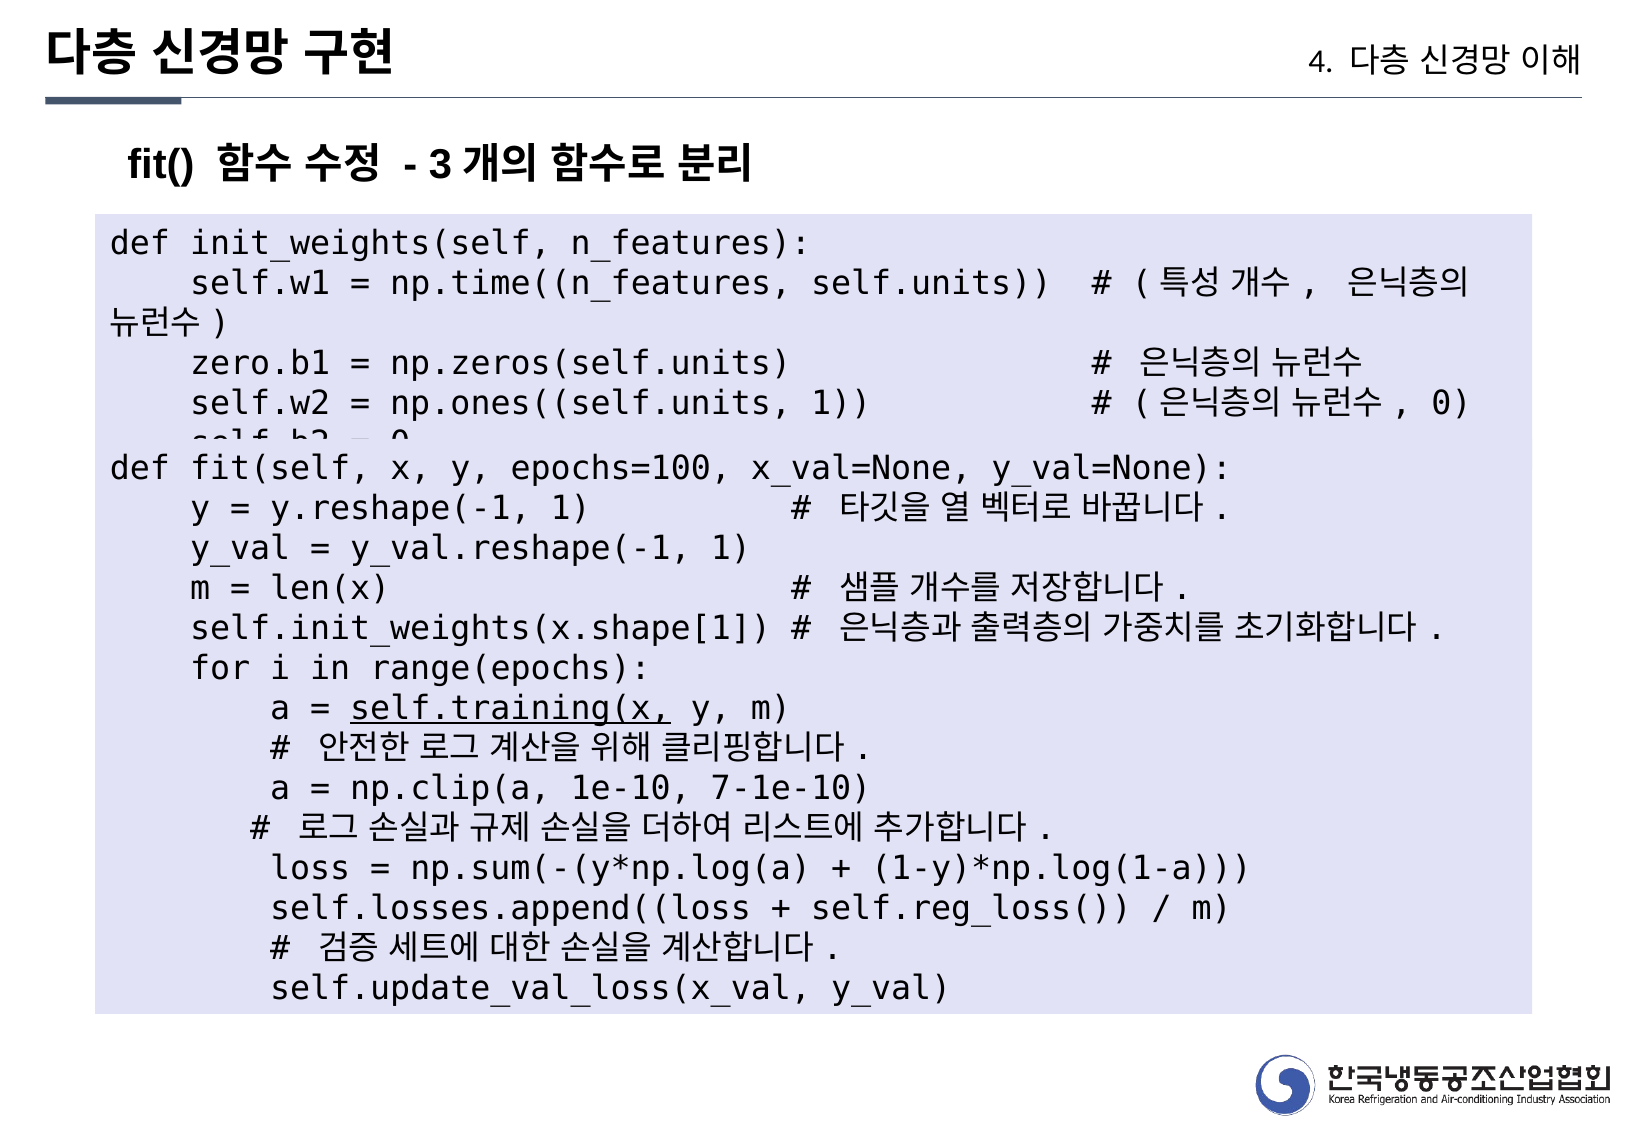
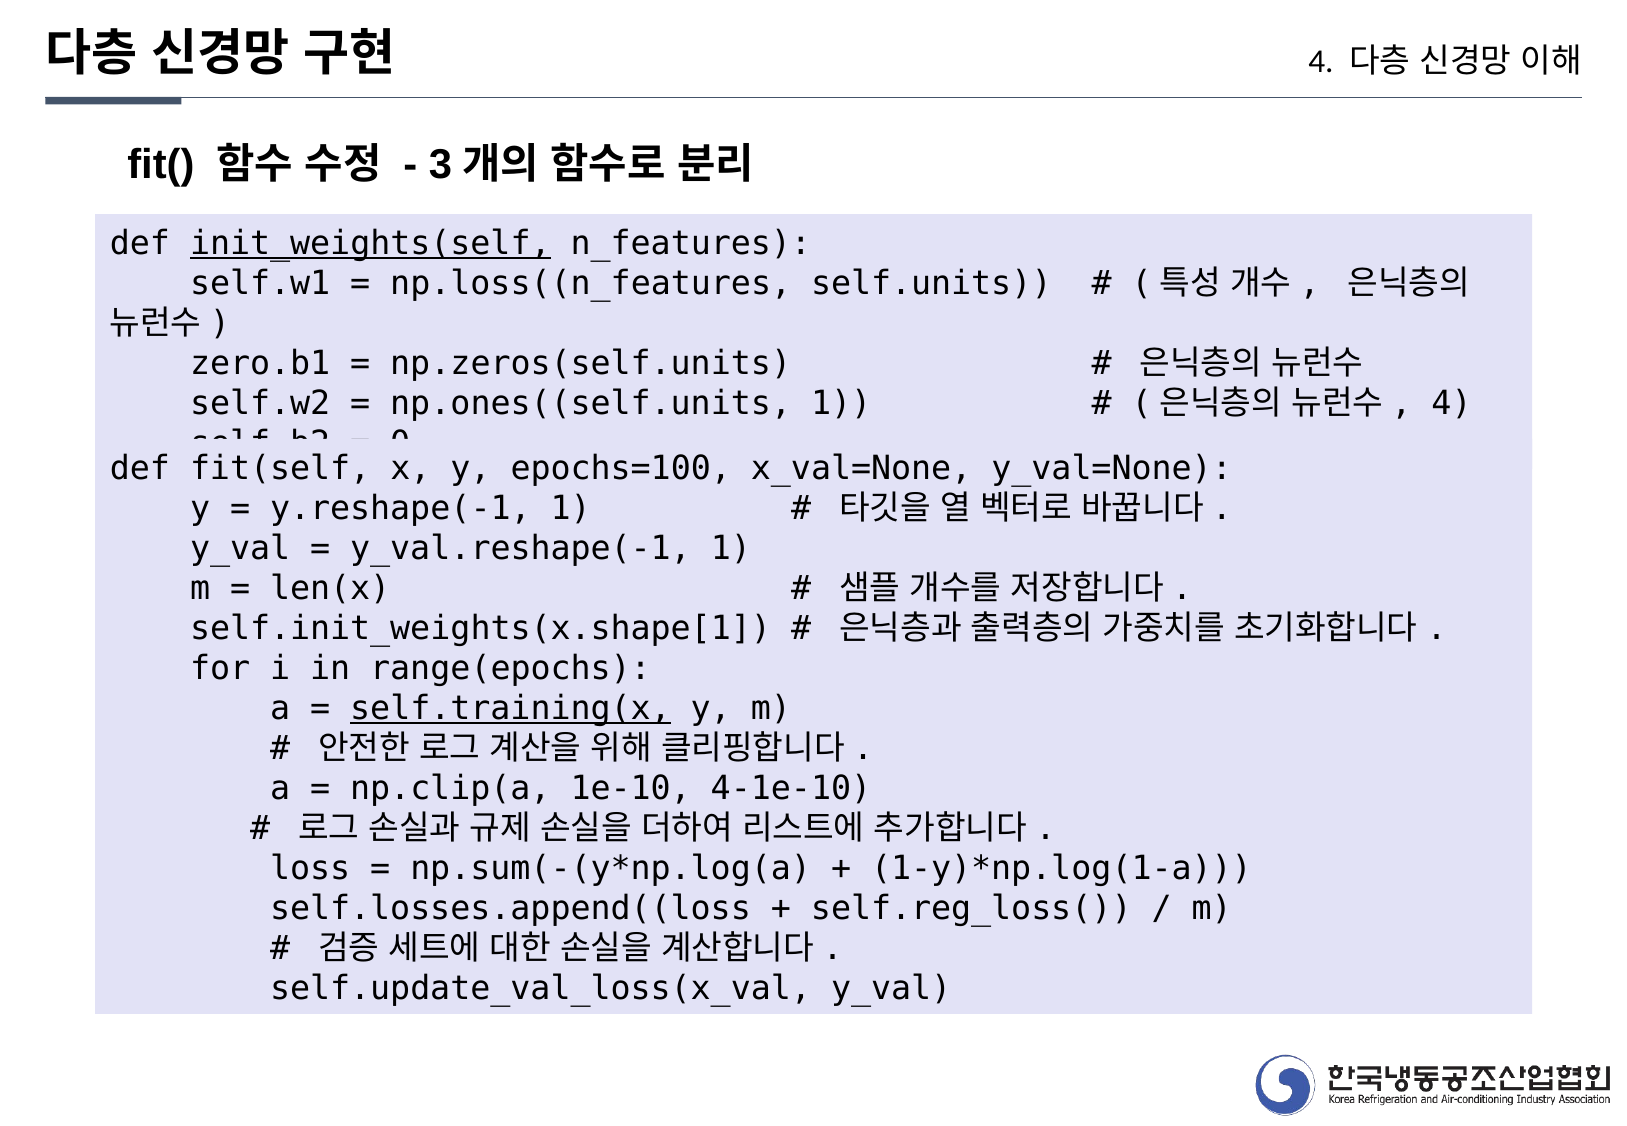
init_weights(self underline: none -> present
np.time((n_features: np.time((n_features -> np.loss((n_features
0 at (1452, 404): 0 -> 4
7-1e-10: 7-1e-10 -> 4-1e-10
